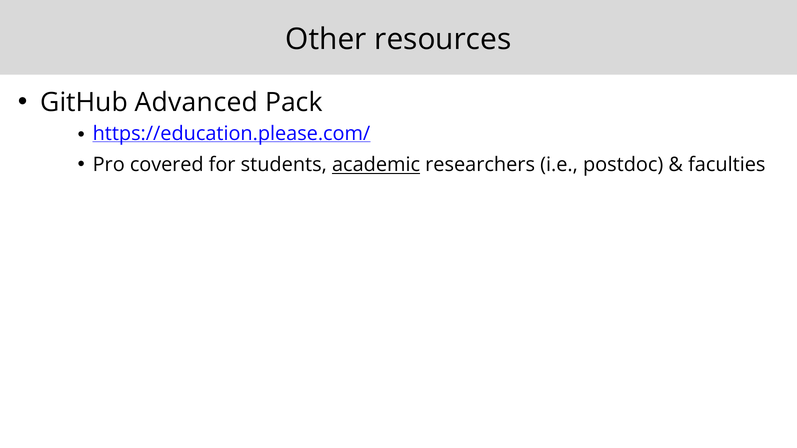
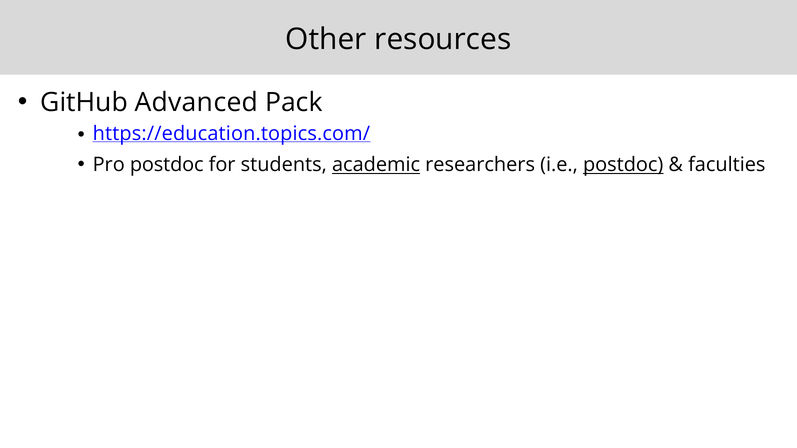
https://education.please.com/: https://education.please.com/ -> https://education.topics.com/
Pro covered: covered -> postdoc
postdoc at (623, 165) underline: none -> present
